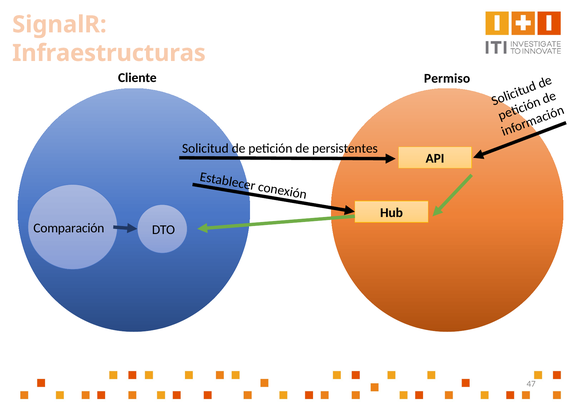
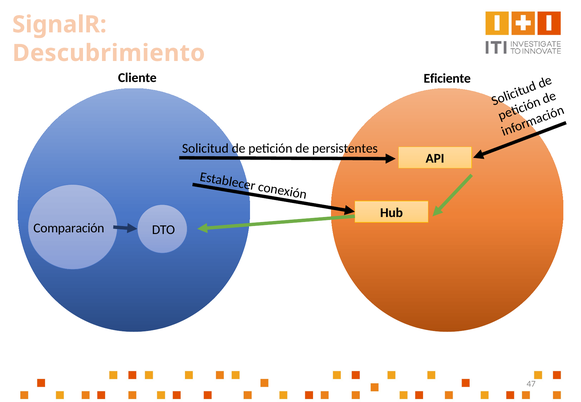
Infraestructuras: Infraestructuras -> Descubrimiento
Permiso: Permiso -> Eficiente
